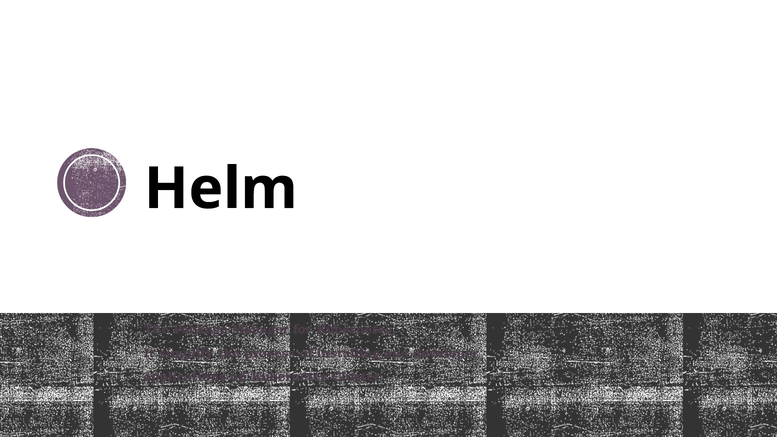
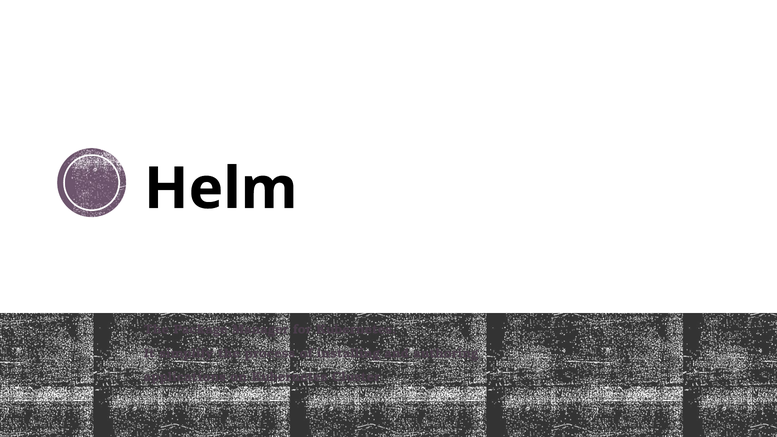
developer: developer -> authoring
